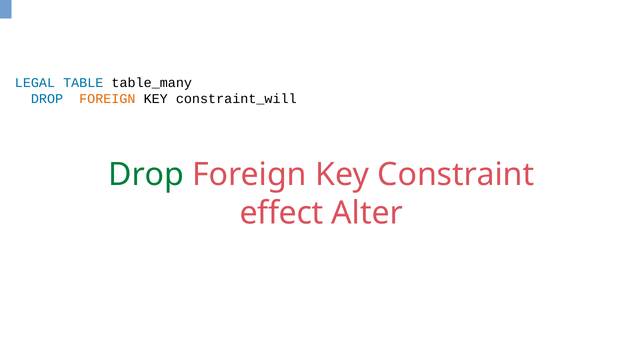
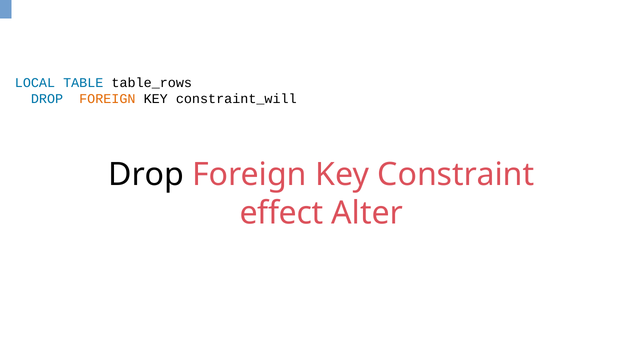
LEGAL: LEGAL -> LOCAL
table_many: table_many -> table_rows
Drop at (146, 174) colour: green -> black
